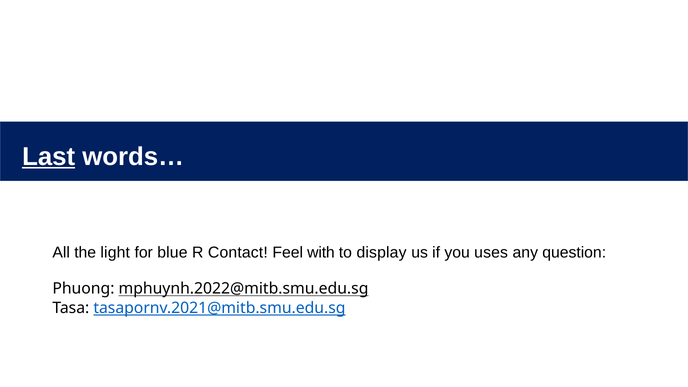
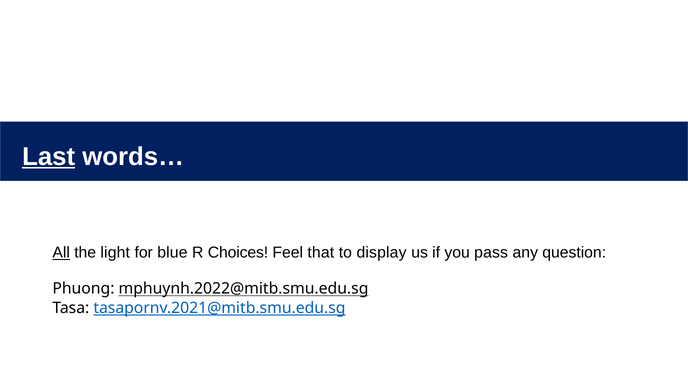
All underline: none -> present
Contact: Contact -> Choices
with: with -> that
uses: uses -> pass
